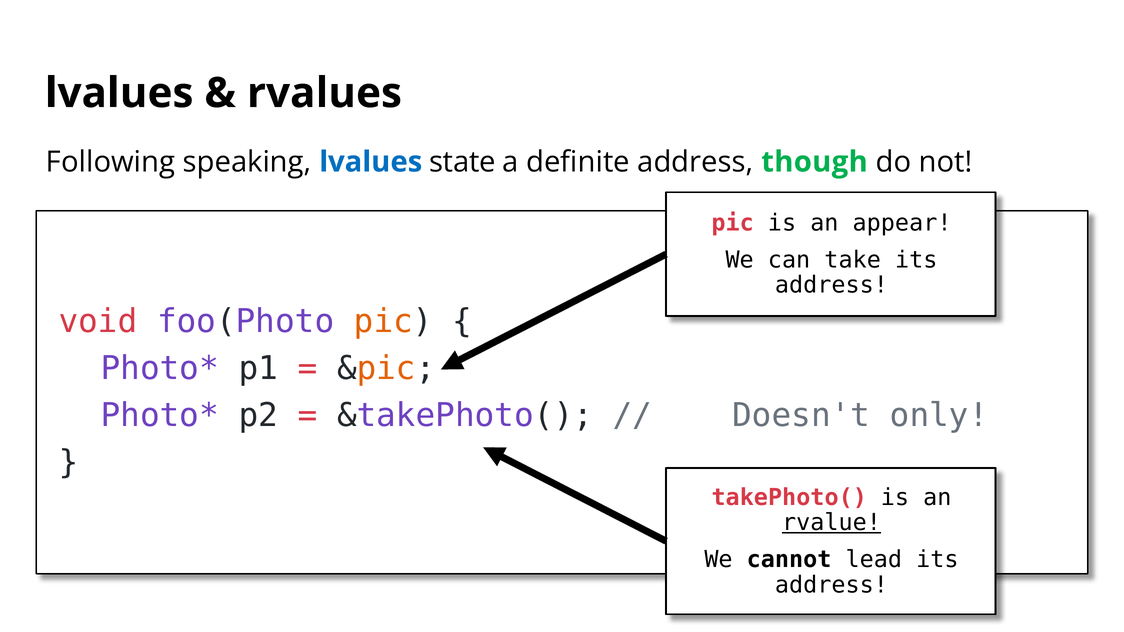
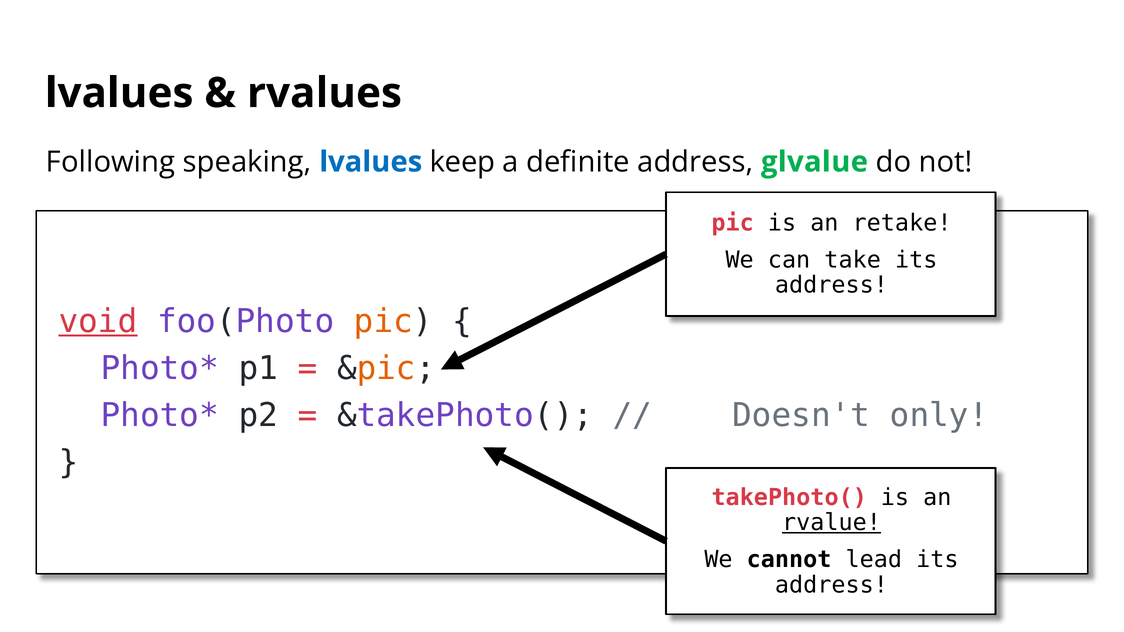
state: state -> keep
though: though -> glvalue
appear: appear -> retake
void underline: none -> present
